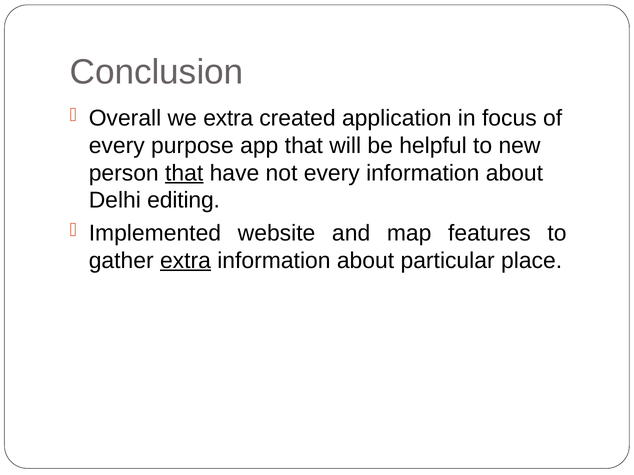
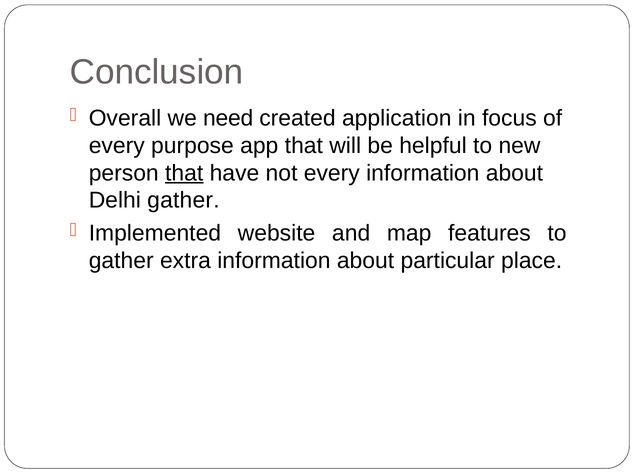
we extra: extra -> need
Delhi editing: editing -> gather
extra at (185, 261) underline: present -> none
